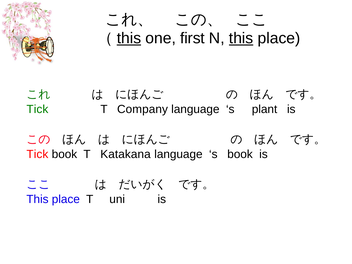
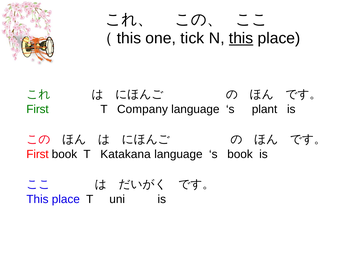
this at (129, 38) underline: present -> none
first: first -> tick
Tick at (37, 109): Tick -> First
Tick at (37, 154): Tick -> First
